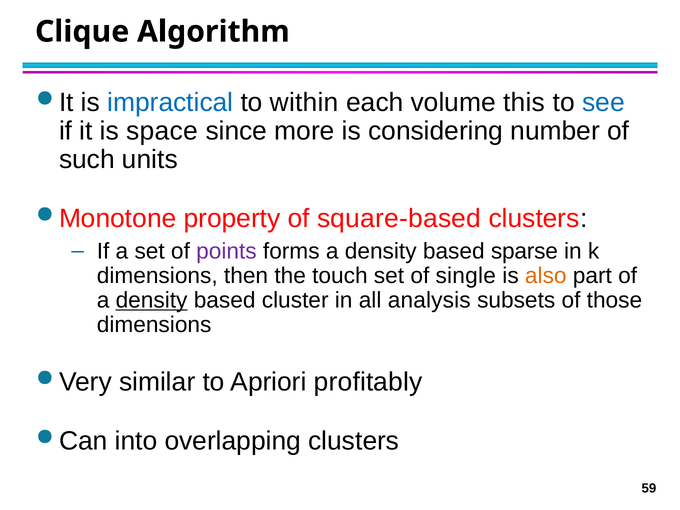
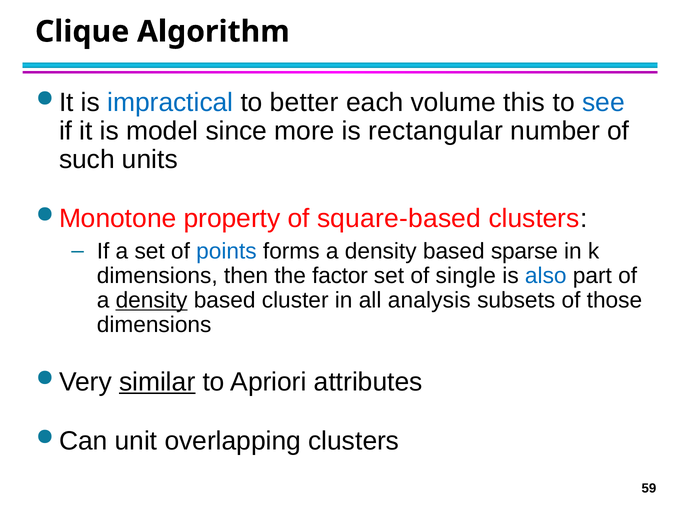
within: within -> better
space: space -> model
considering: considering -> rectangular
points colour: purple -> blue
touch: touch -> factor
also colour: orange -> blue
similar underline: none -> present
profitably: profitably -> attributes
into: into -> unit
